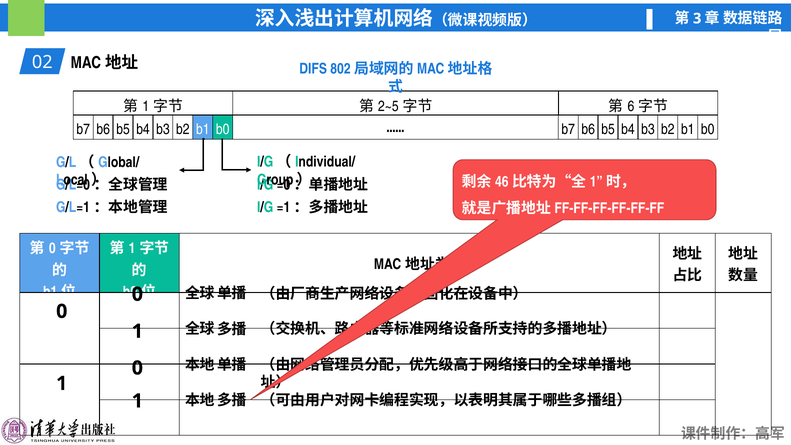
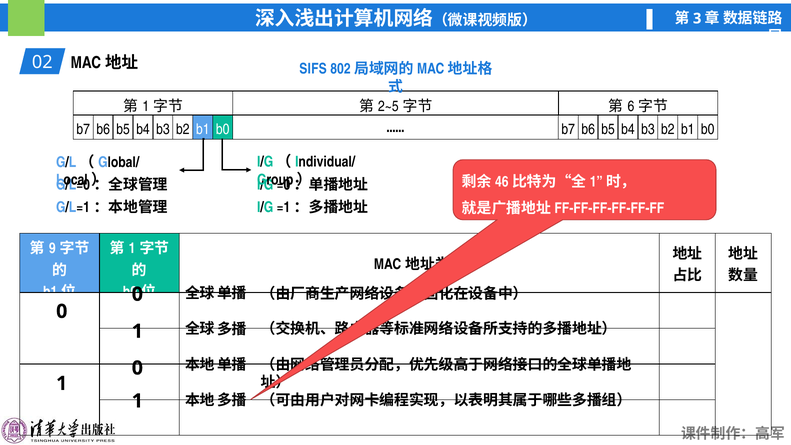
DIFS: DIFS -> SIFS
0 at (52, 248): 0 -> 9
